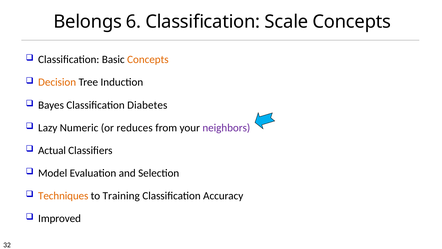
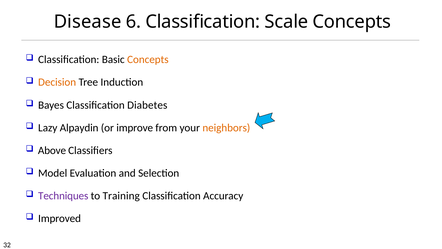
Belongs: Belongs -> Disease
Numeric: Numeric -> Alpaydin
reduces: reduces -> improve
neighbors colour: purple -> orange
Actual: Actual -> Above
Techniques colour: orange -> purple
